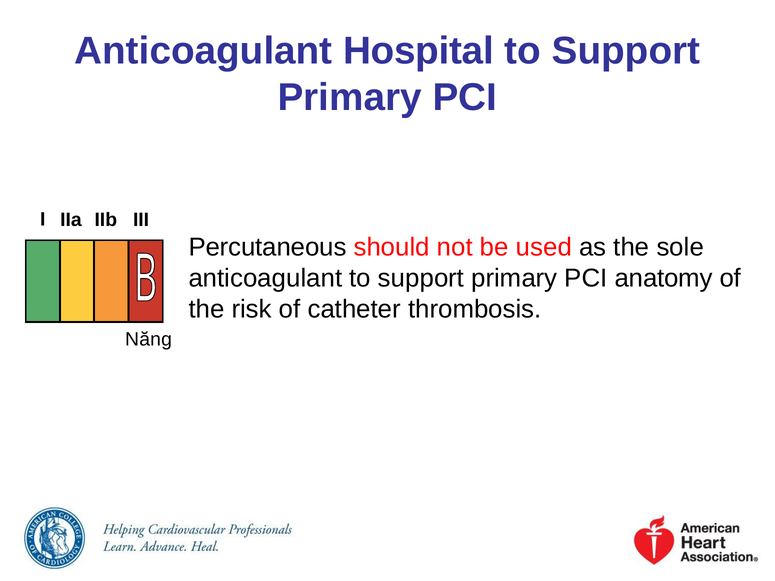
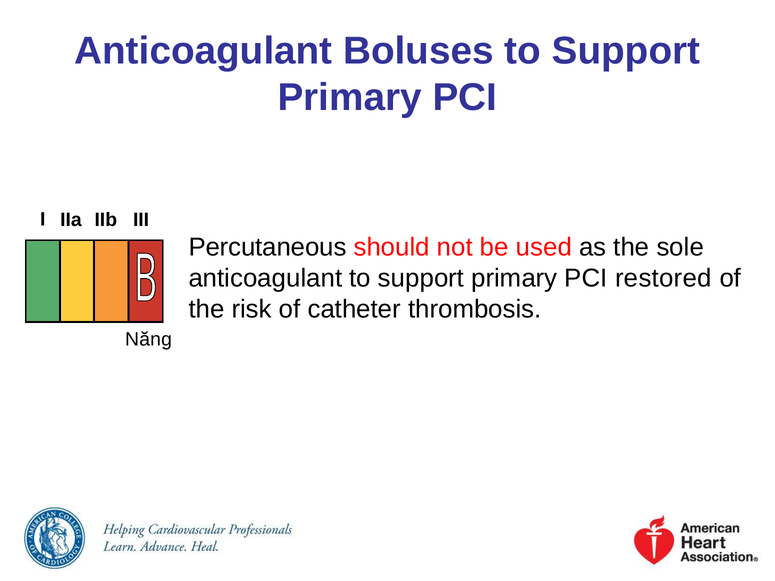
Hospital: Hospital -> Boluses
anatomy: anatomy -> restored
